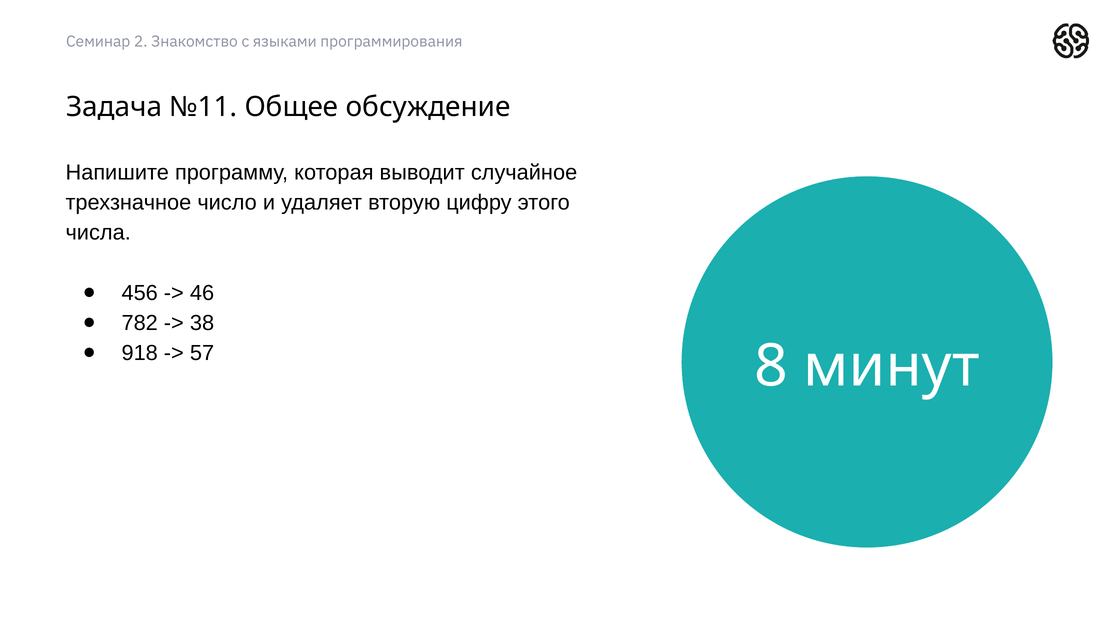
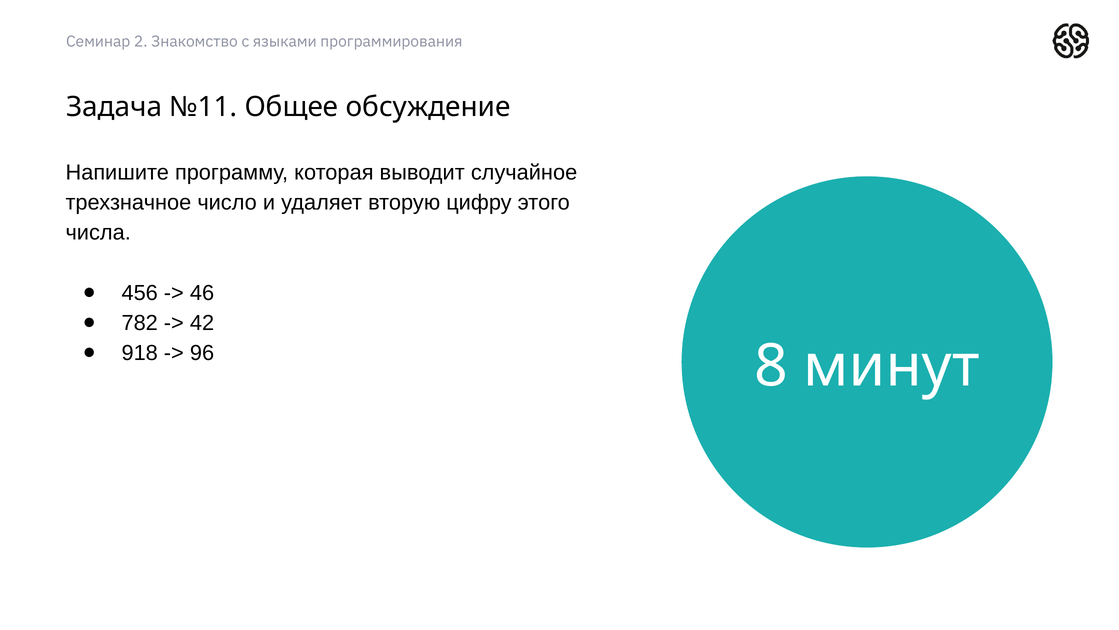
38: 38 -> 42
57: 57 -> 96
